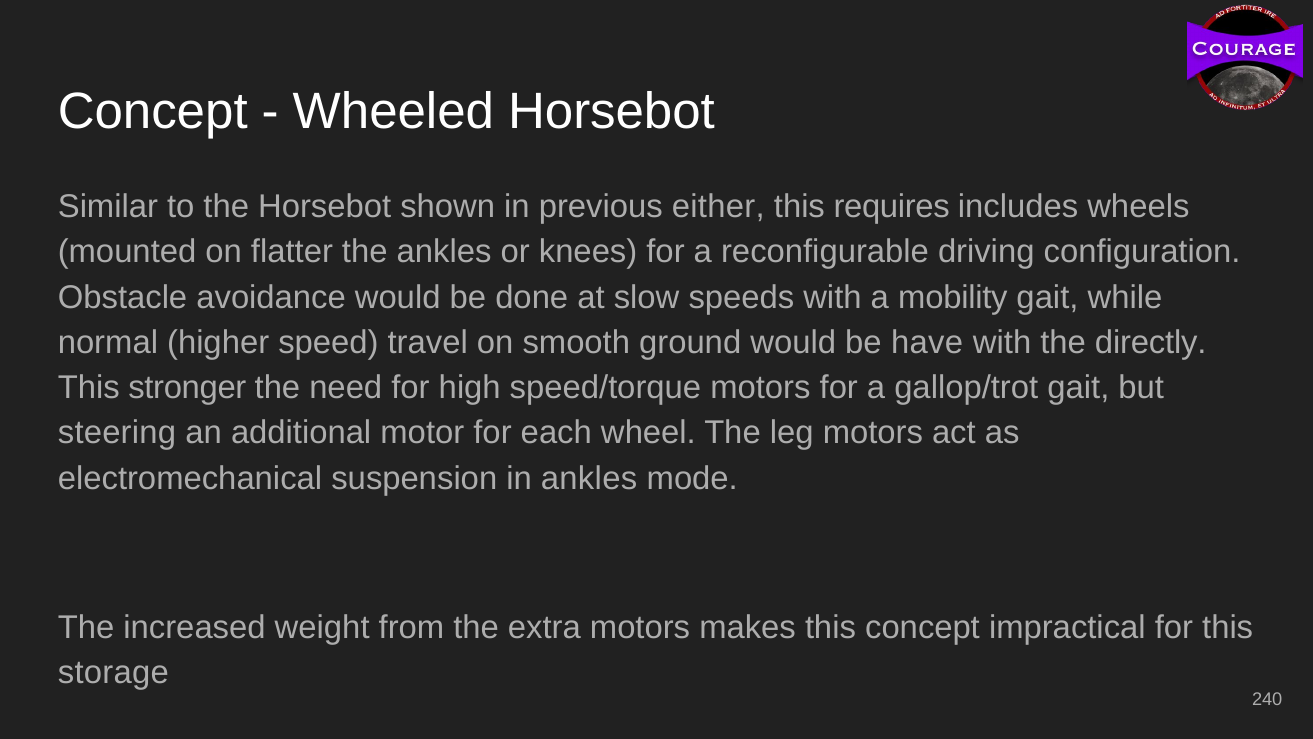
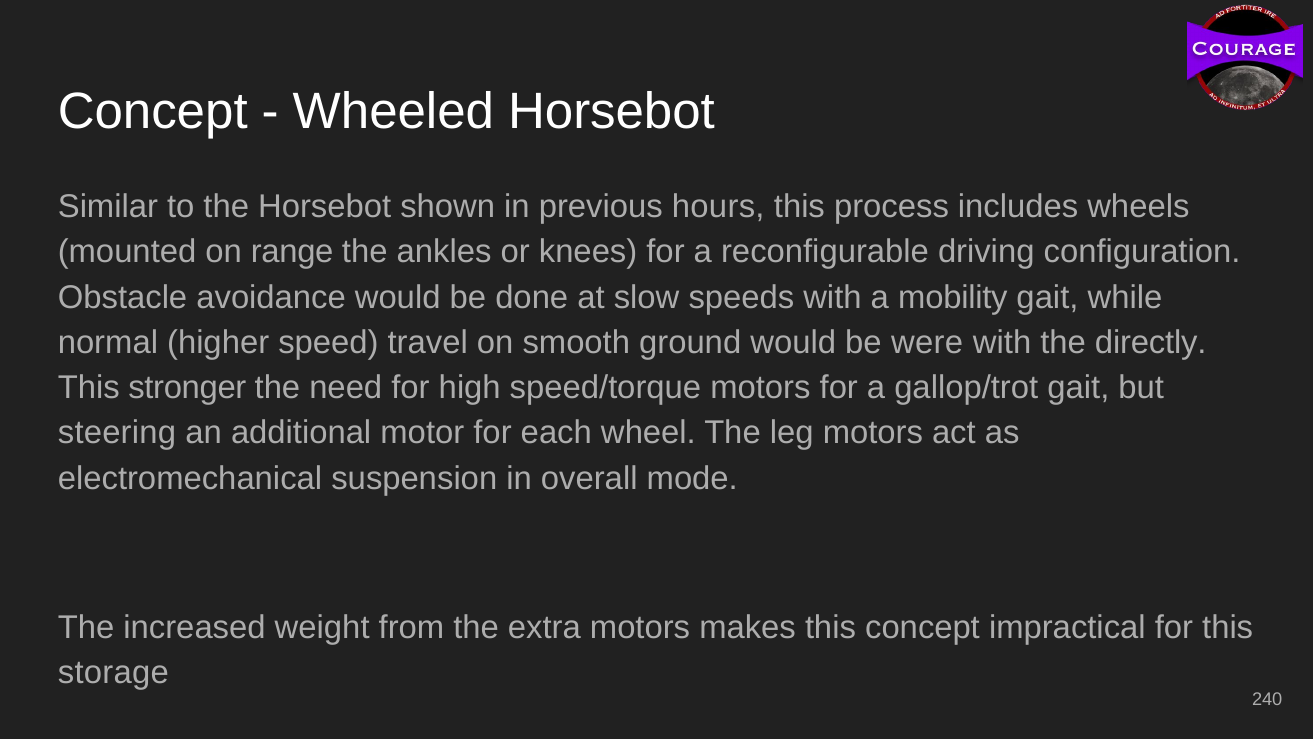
either: either -> hours
requires: requires -> process
flatter: flatter -> range
have: have -> were
in ankles: ankles -> overall
